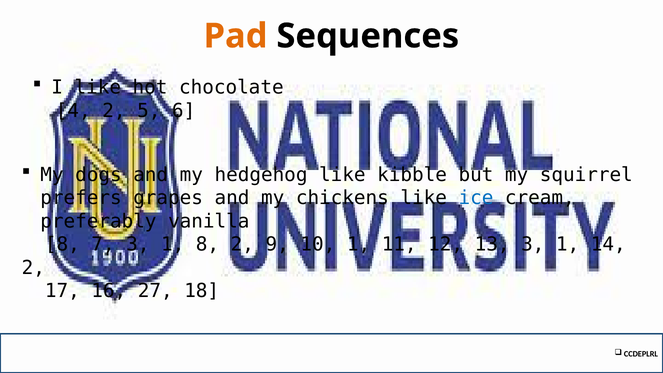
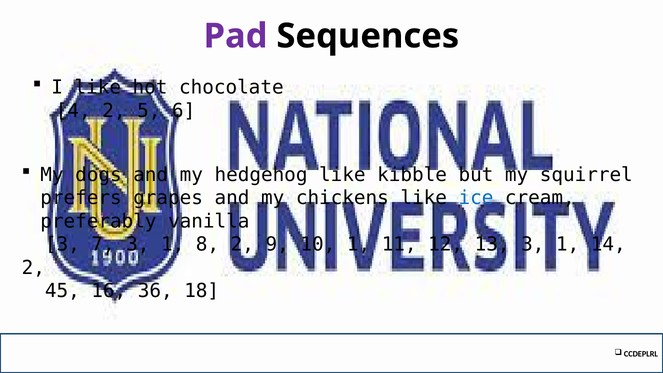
Pad colour: orange -> purple
8 at (62, 244): 8 -> 3
17: 17 -> 45
27: 27 -> 36
